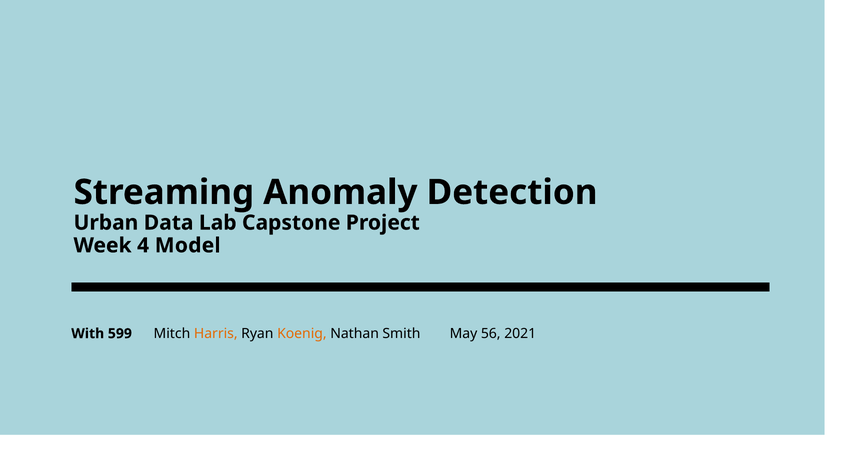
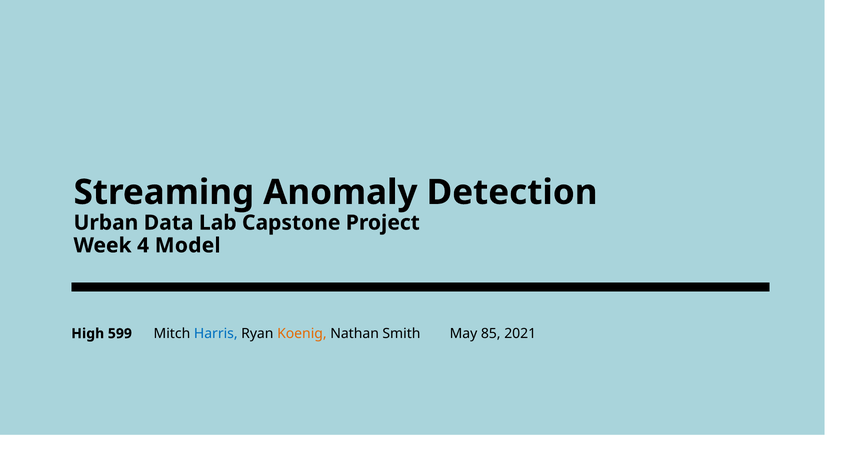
With: With -> High
Harris colour: orange -> blue
56: 56 -> 85
